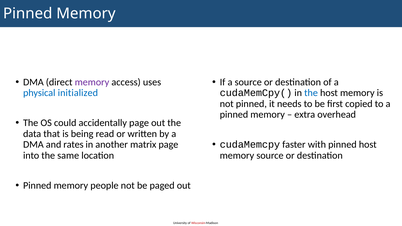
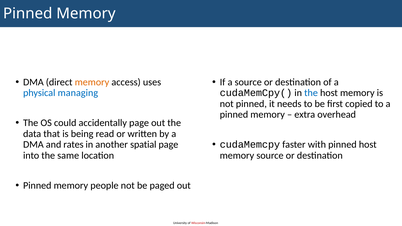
memory at (92, 82) colour: purple -> orange
initialized: initialized -> managing
matrix: matrix -> spatial
